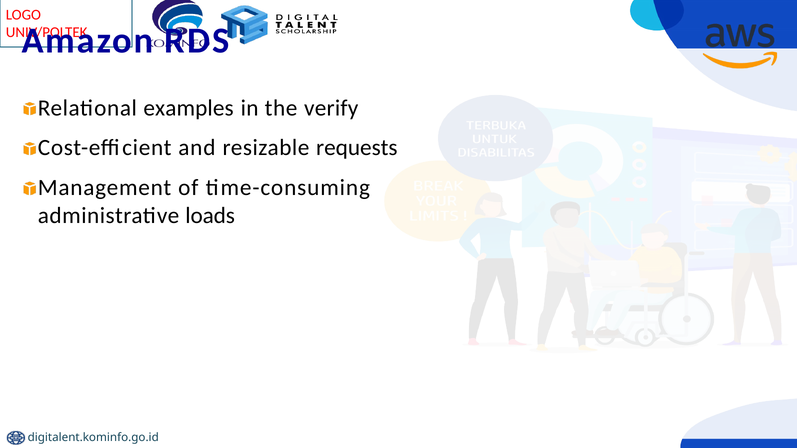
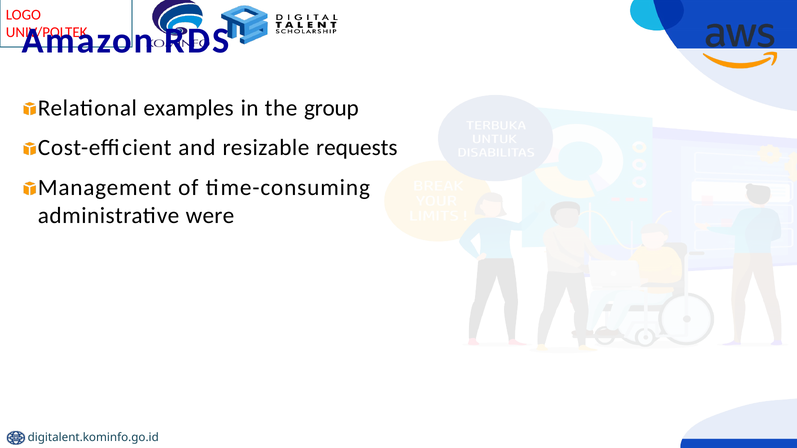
verify: verify -> group
loads: loads -> were
